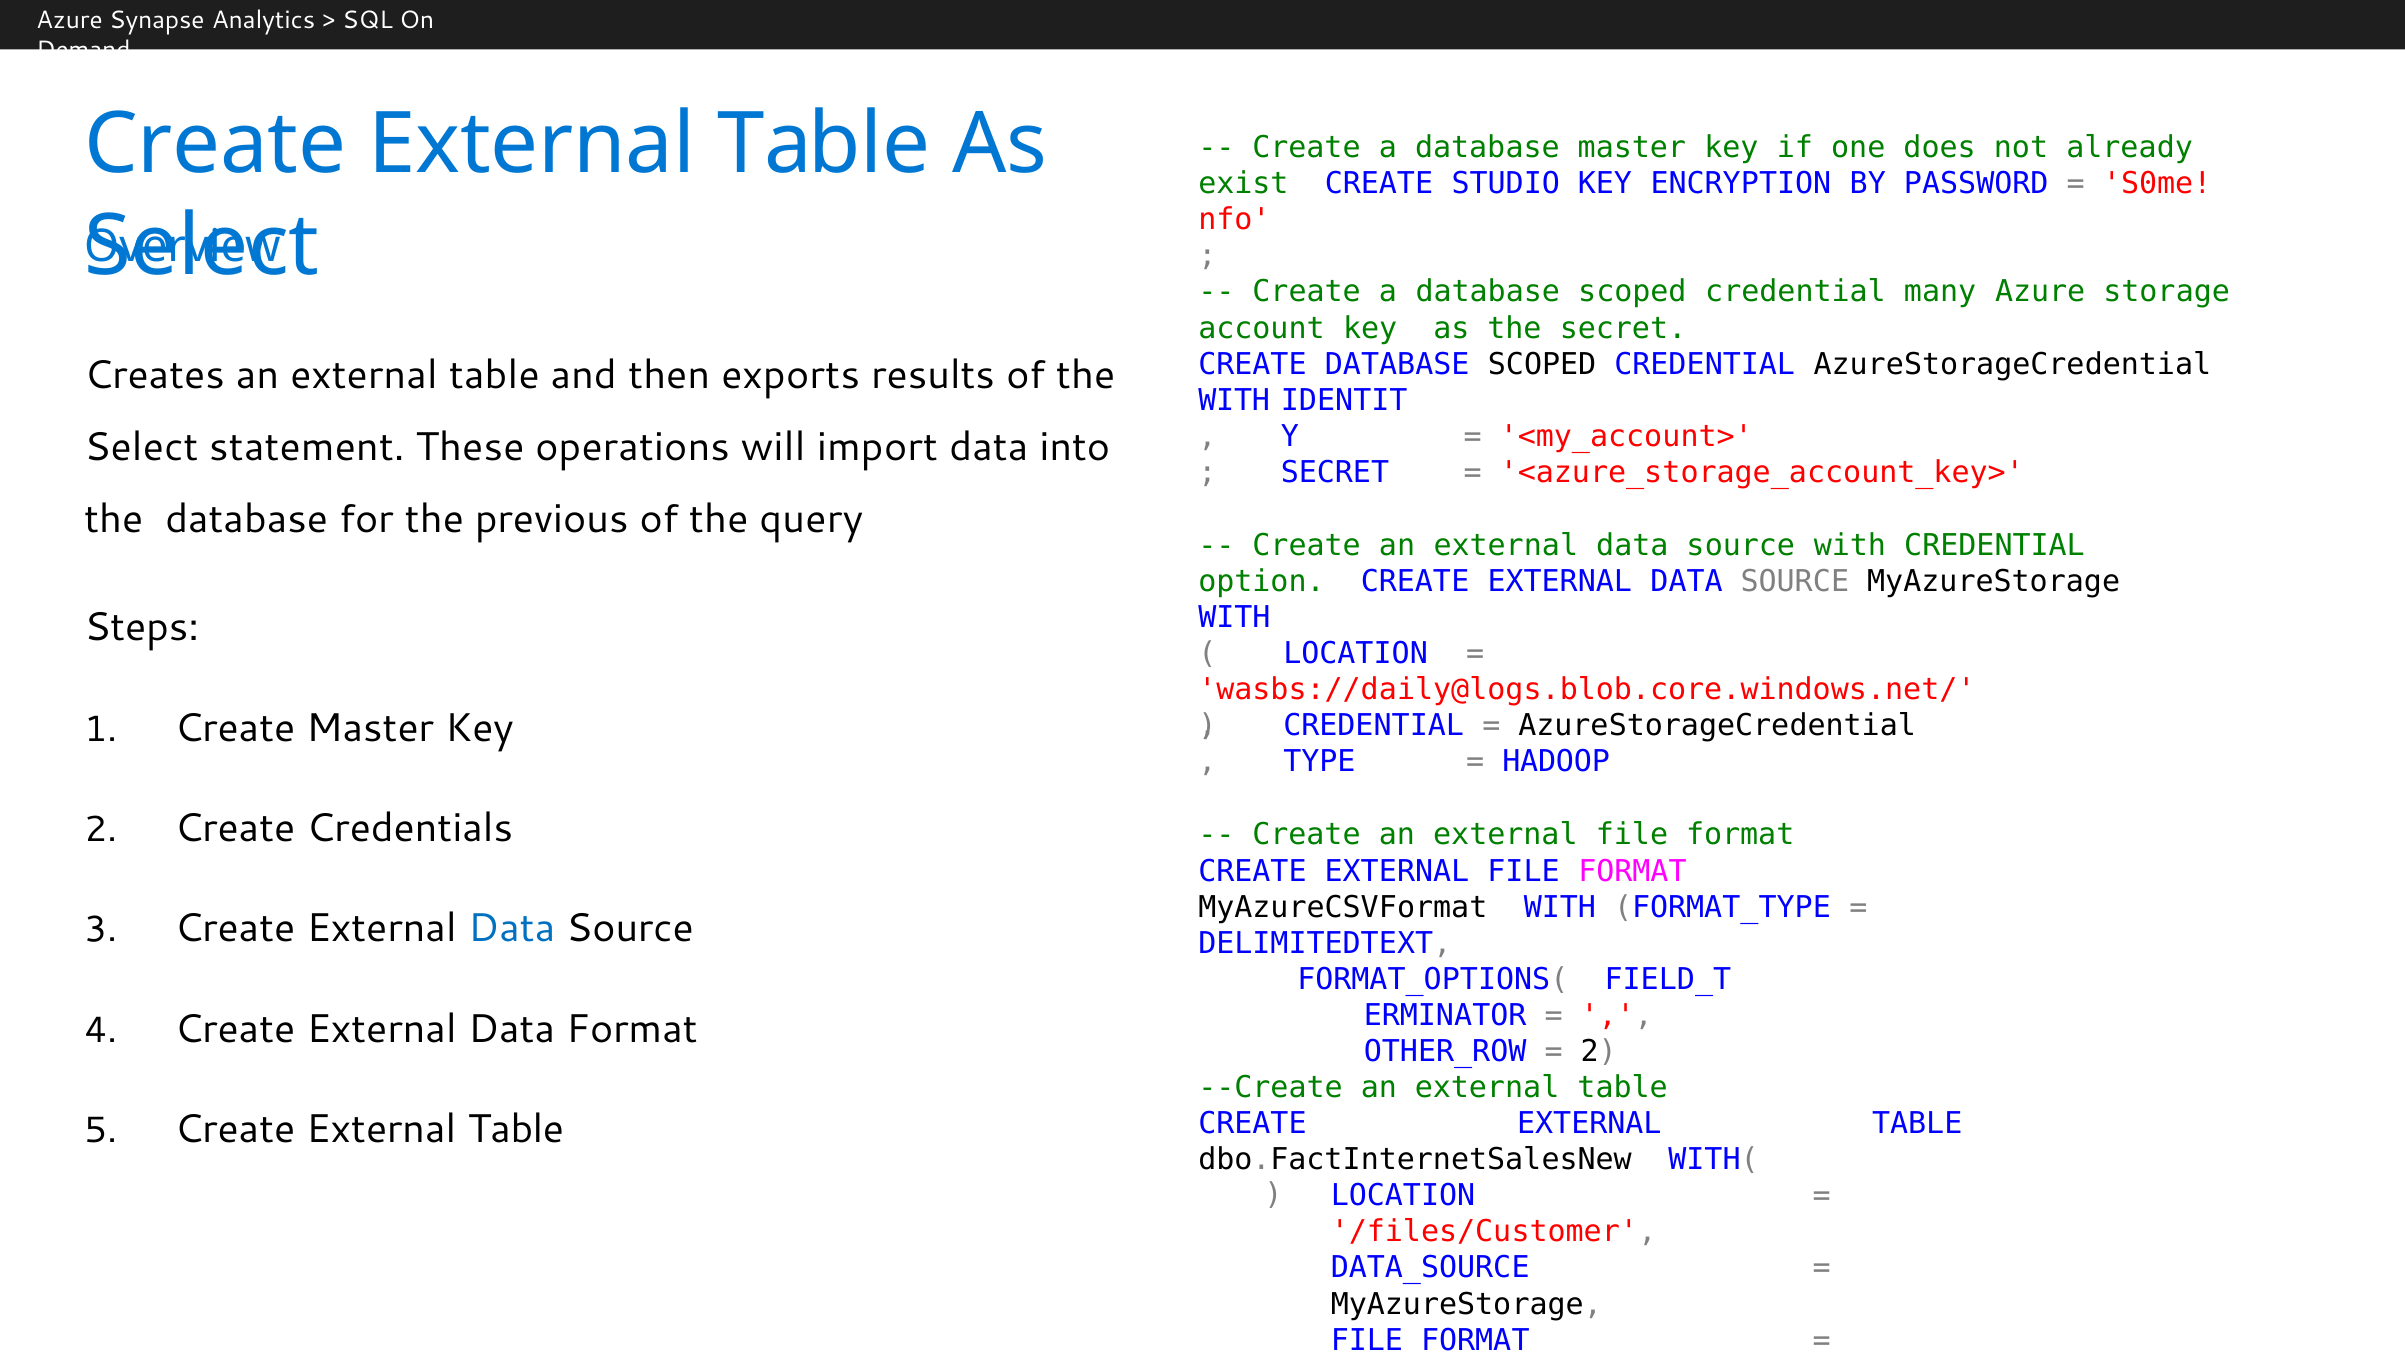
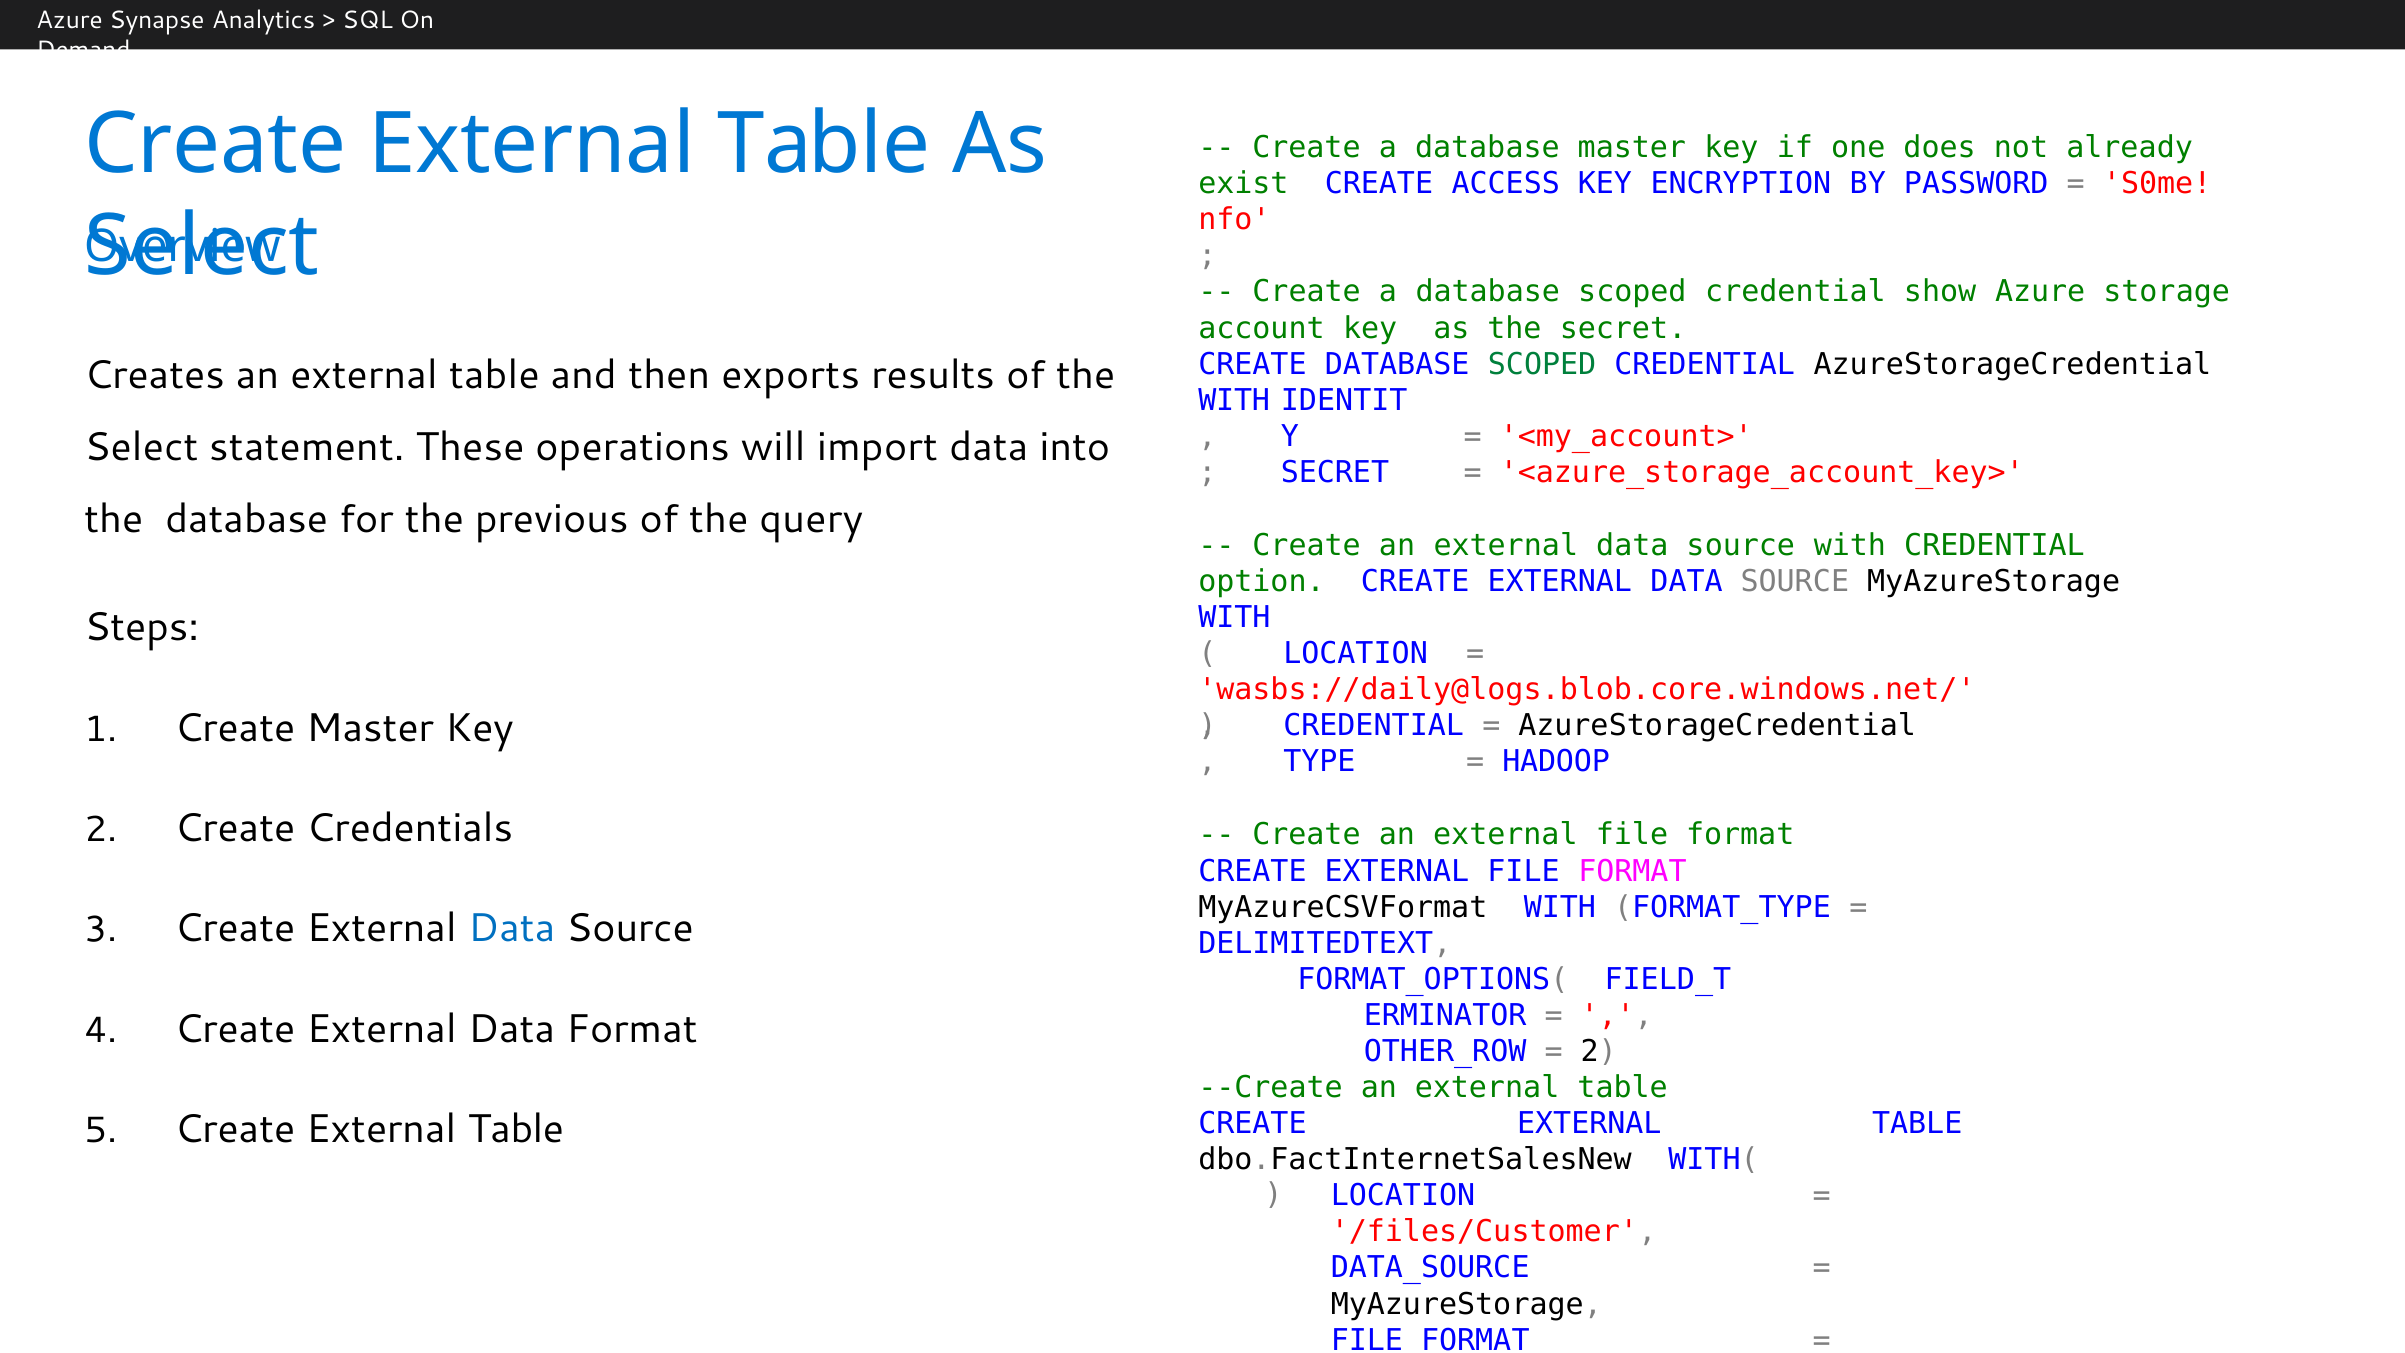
STUDIO: STUDIO -> ACCESS
many: many -> show
SCOPED at (1542, 364) colour: black -> green
